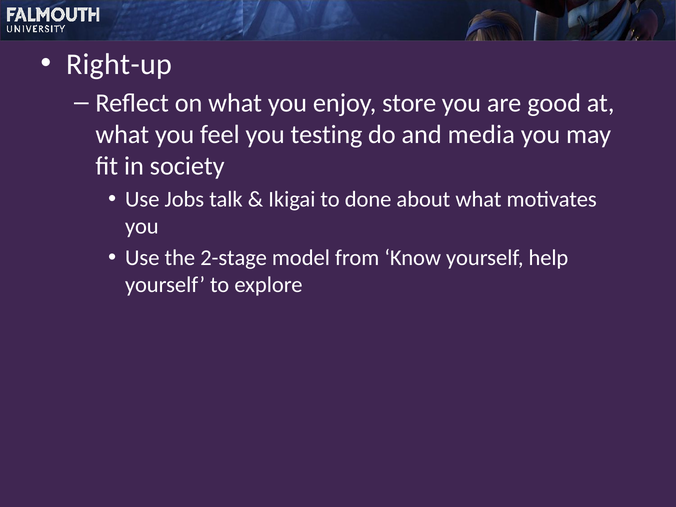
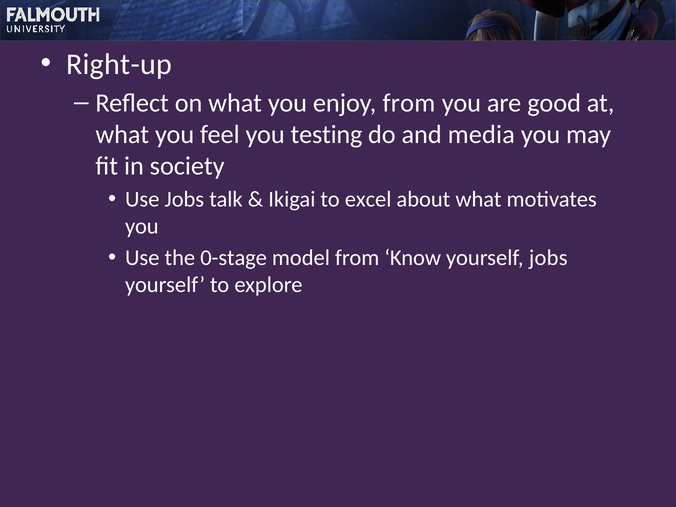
enjoy store: store -> from
done: done -> excel
2-stage: 2-stage -> 0-stage
yourself help: help -> jobs
